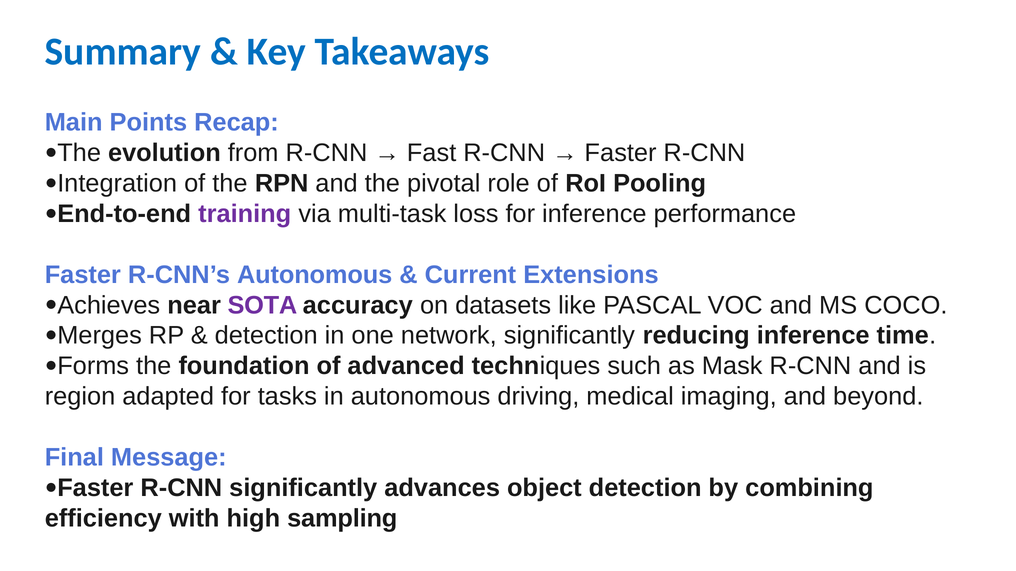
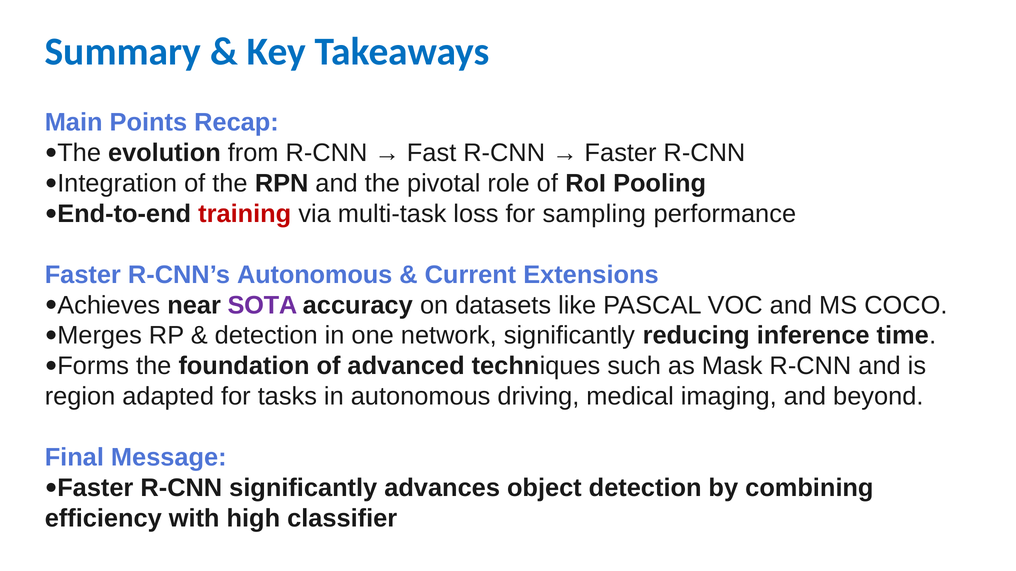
training colour: purple -> red
for inference: inference -> sampling
sampling: sampling -> classifier
